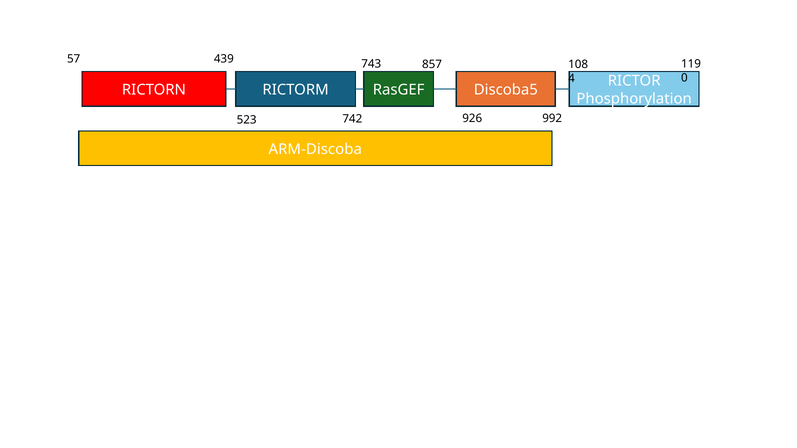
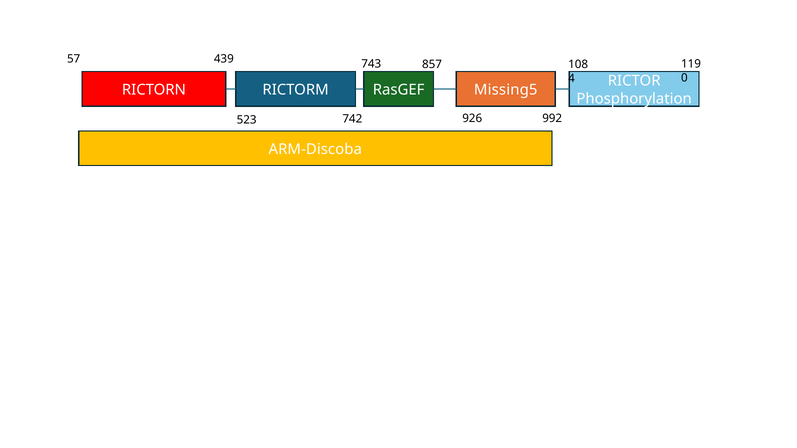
Discoba5: Discoba5 -> Missing5
